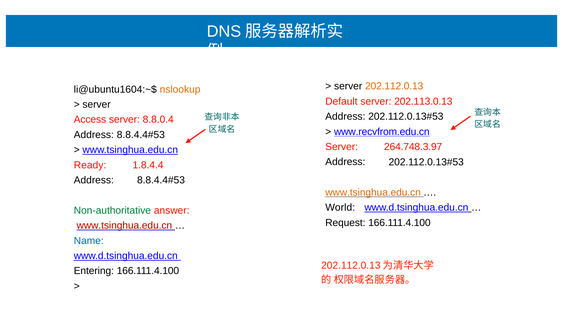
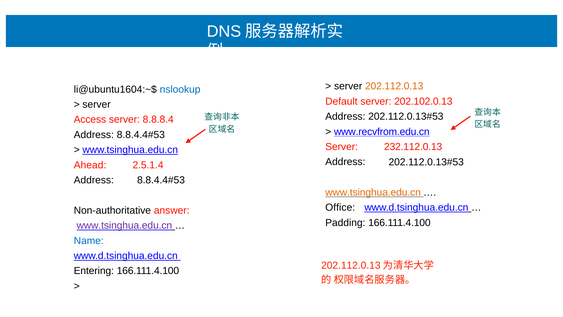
nslookup colour: orange -> blue
202.113.0.13: 202.113.0.13 -> 202.102.0.13
8.8.0.4: 8.8.0.4 -> 8.8.8.4
264.748.3.97: 264.748.3.97 -> 232.112.0.13
Ready: Ready -> Ahead
1.8.4.4: 1.8.4.4 -> 2.5.1.4
World: World -> Office
Non-authoritative colour: green -> black
Request: Request -> Padding
www.tsinghua.edu.cn at (124, 225) colour: red -> purple
